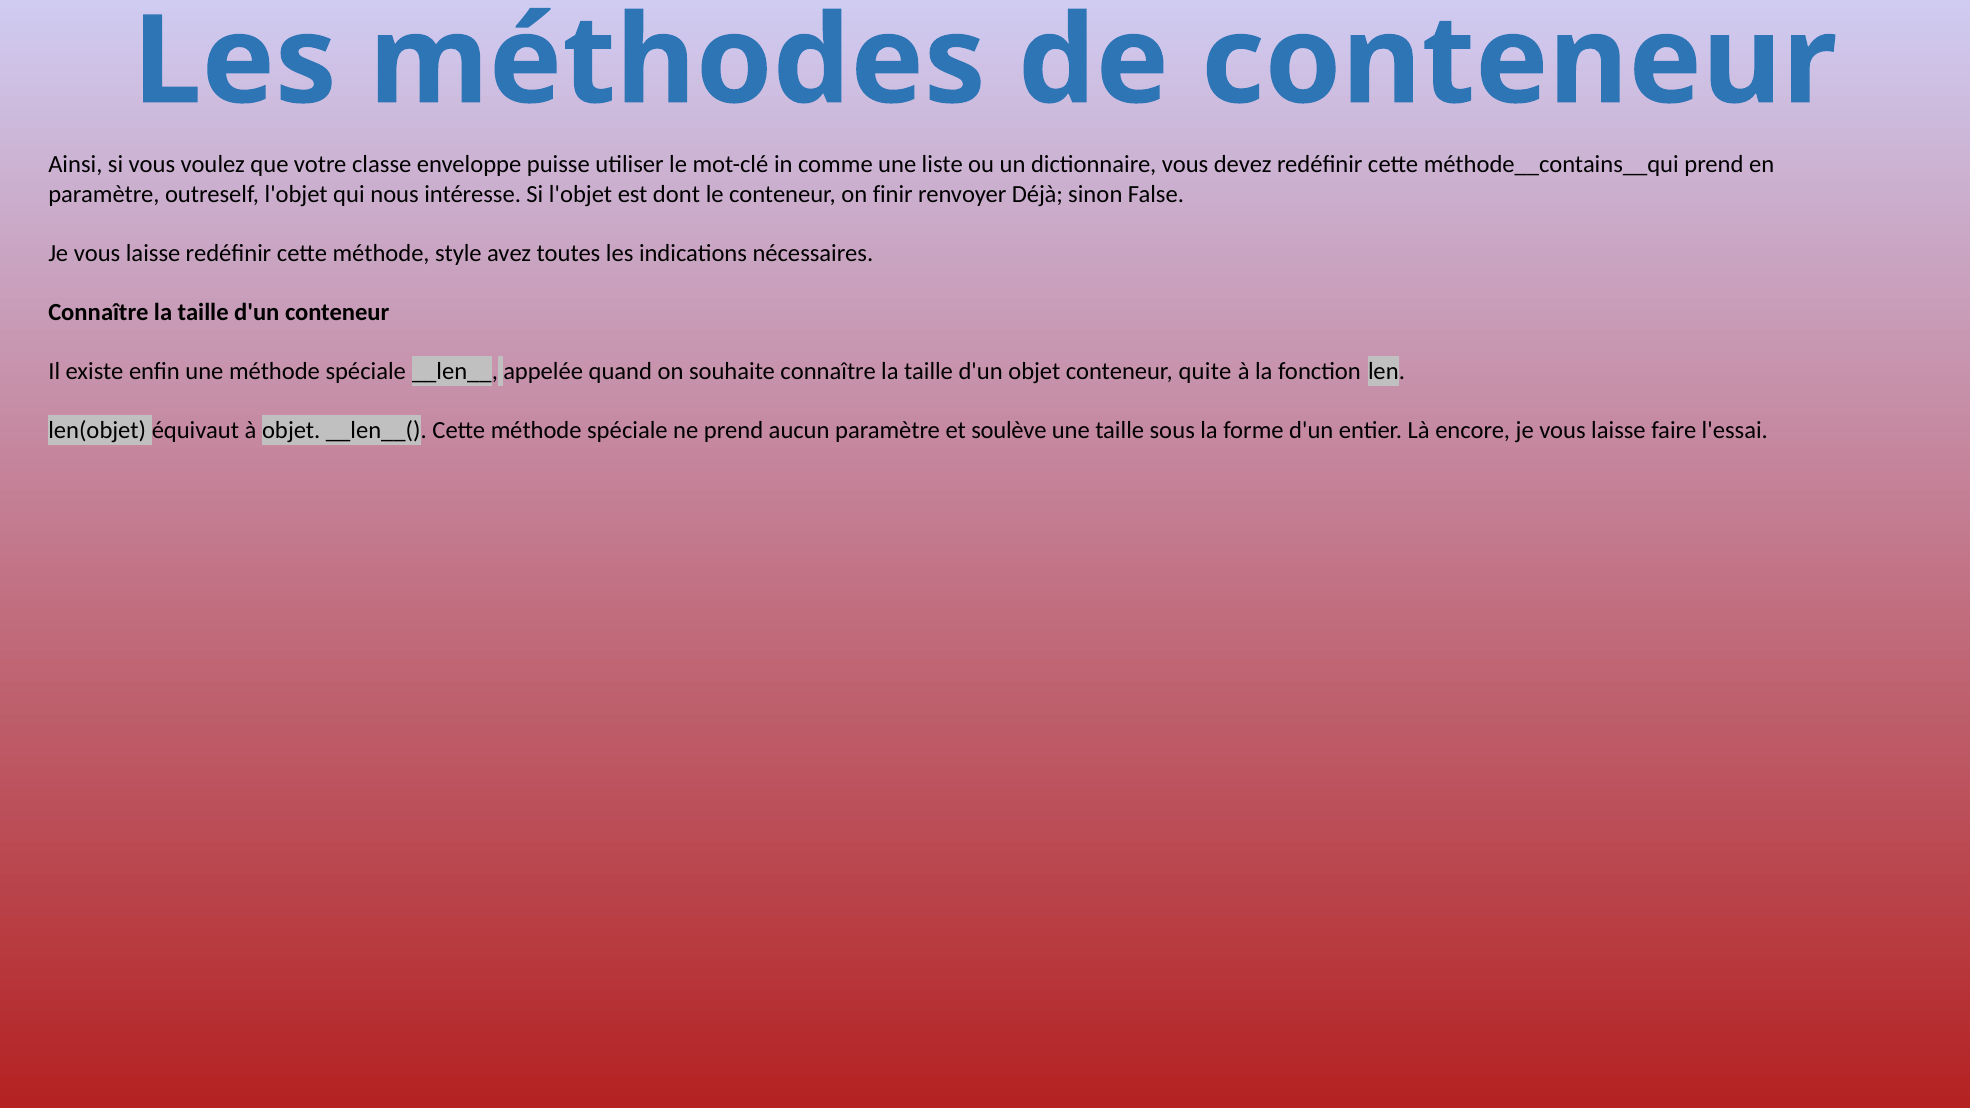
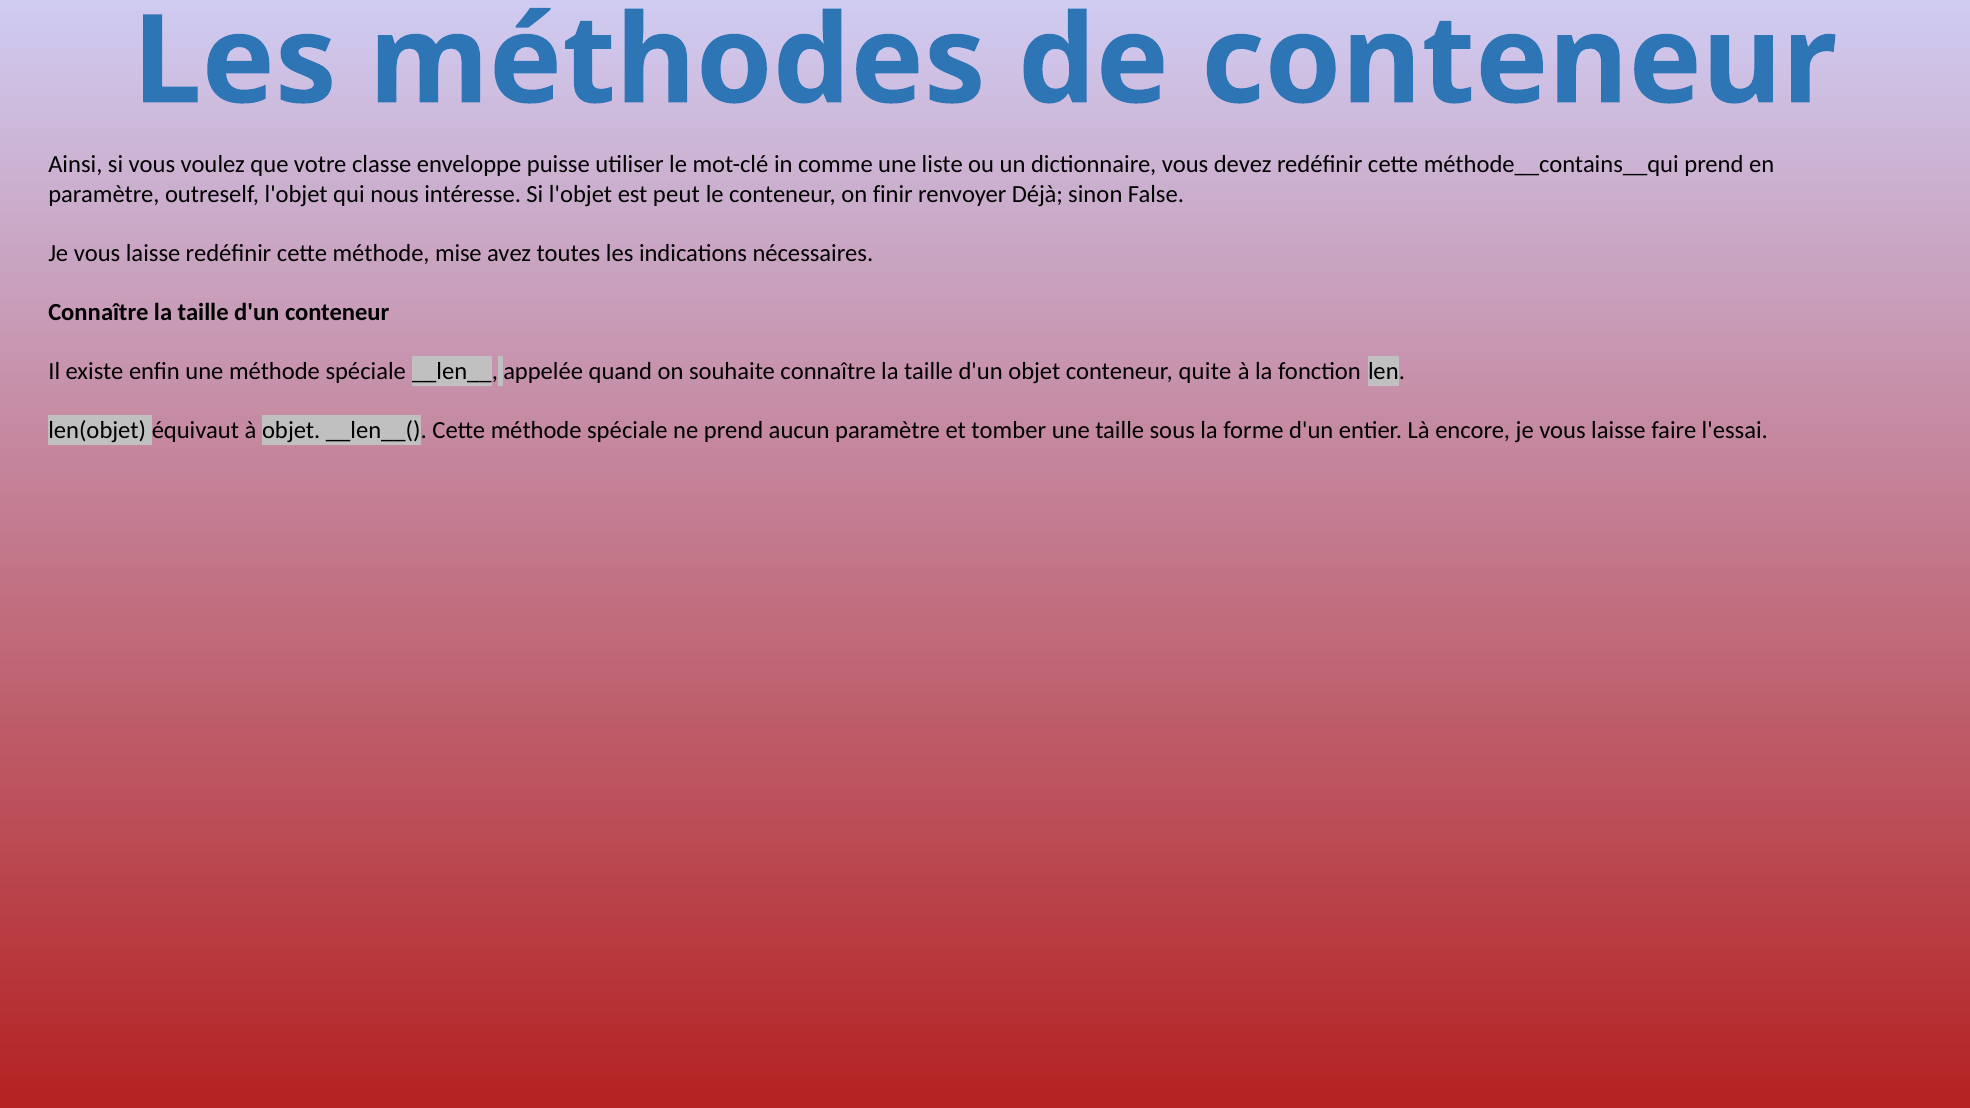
dont: dont -> peut
style: style -> mise
soulève: soulève -> tomber
